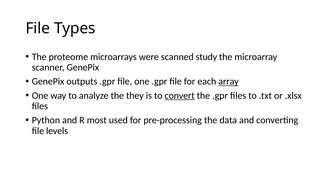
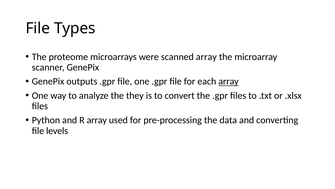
scanned study: study -> array
convert underline: present -> none
R most: most -> array
